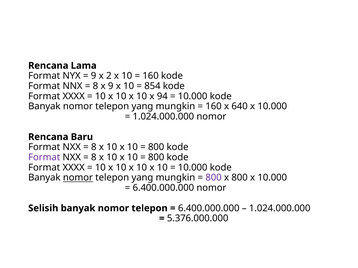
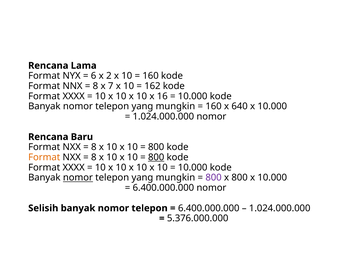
9 at (94, 76): 9 -> 6
x 9: 9 -> 7
854: 854 -> 162
94: 94 -> 16
Format at (44, 158) colour: purple -> orange
800 at (156, 158) underline: none -> present
